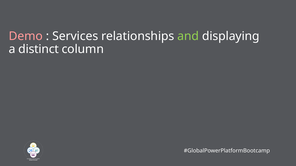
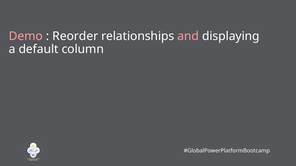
Services: Services -> Reorder
and colour: light green -> pink
distinct: distinct -> default
